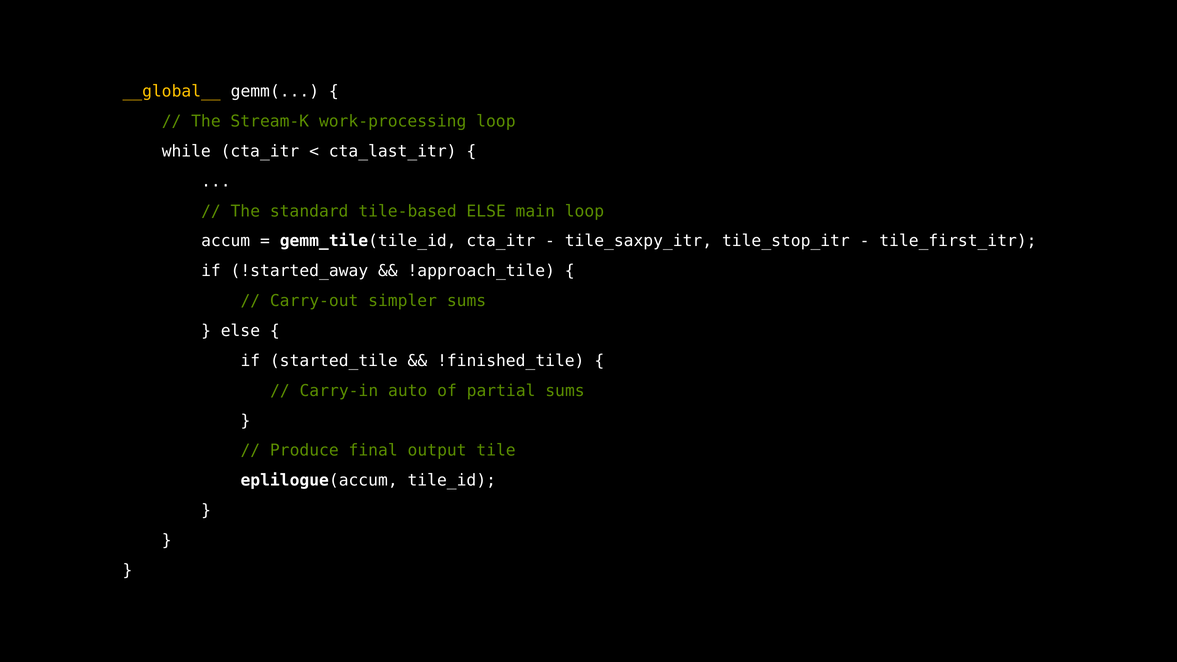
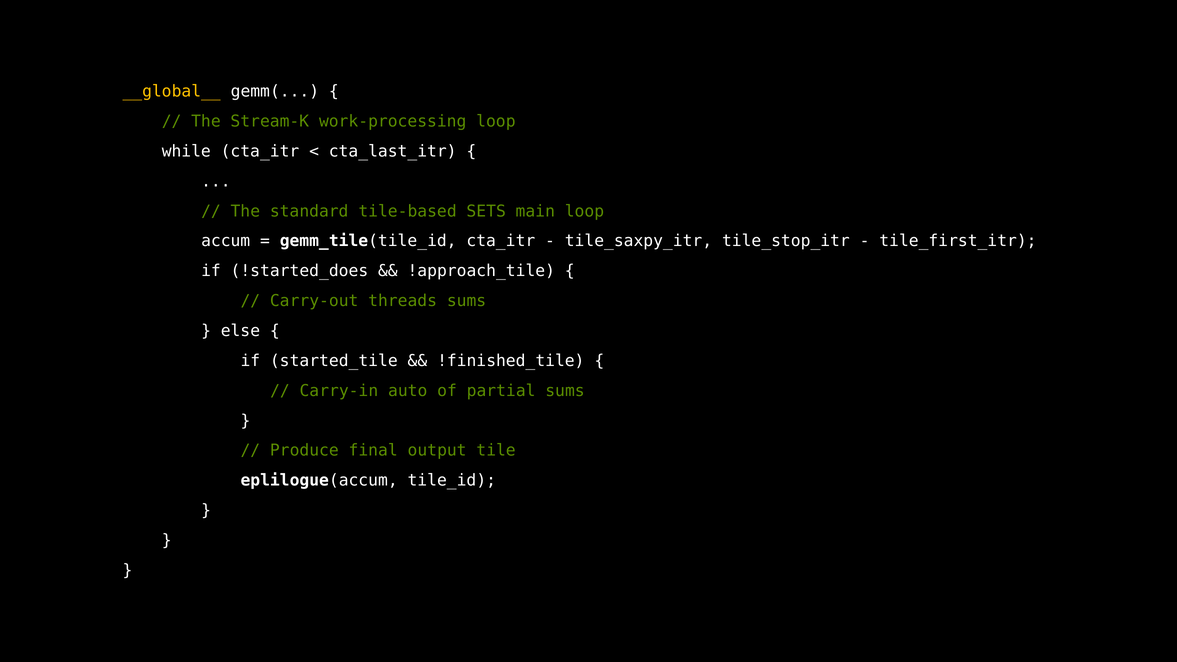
tile-based ELSE: ELSE -> SETS
!started_away: !started_away -> !started_does
simpler: simpler -> threads
